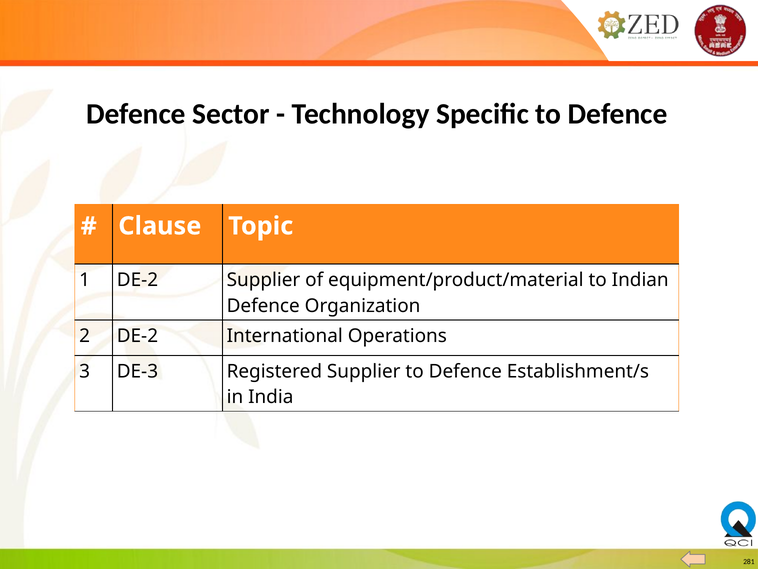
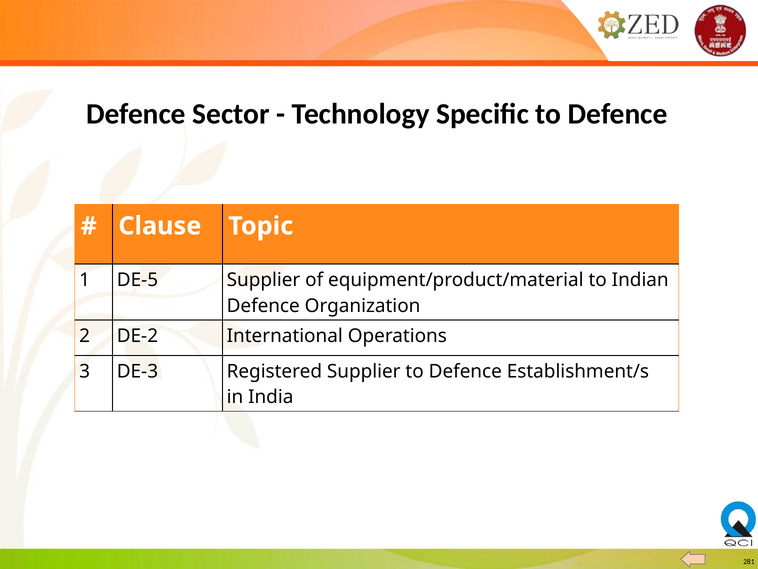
1 DE-2: DE-2 -> DE-5
